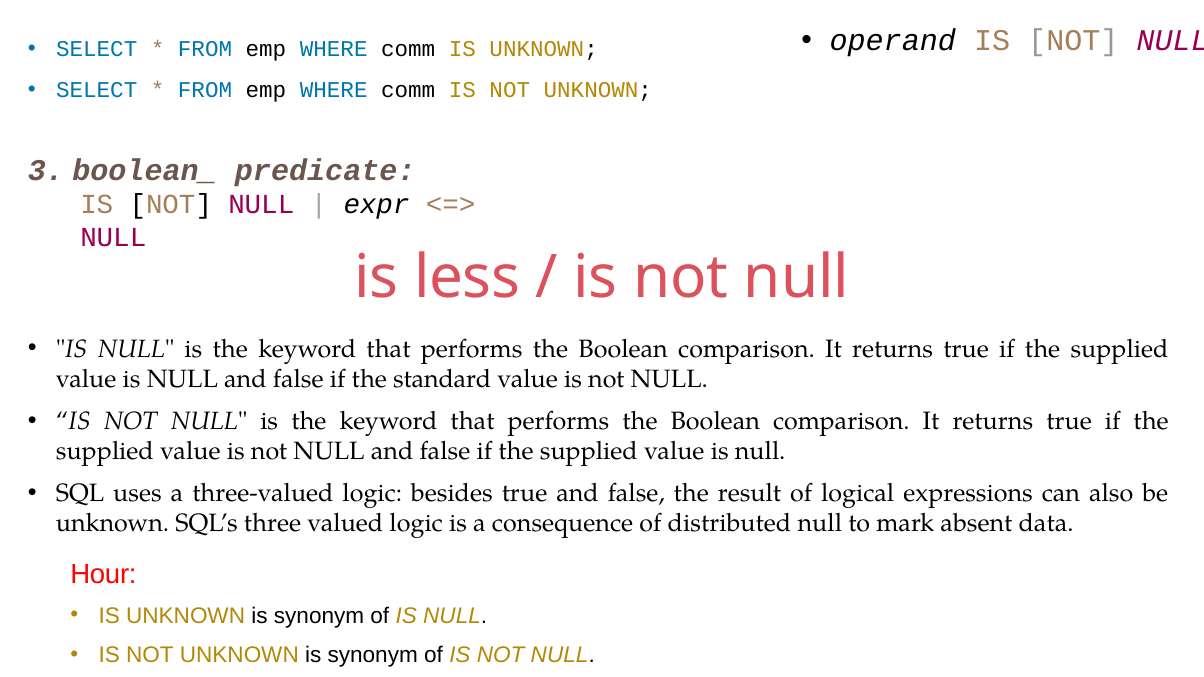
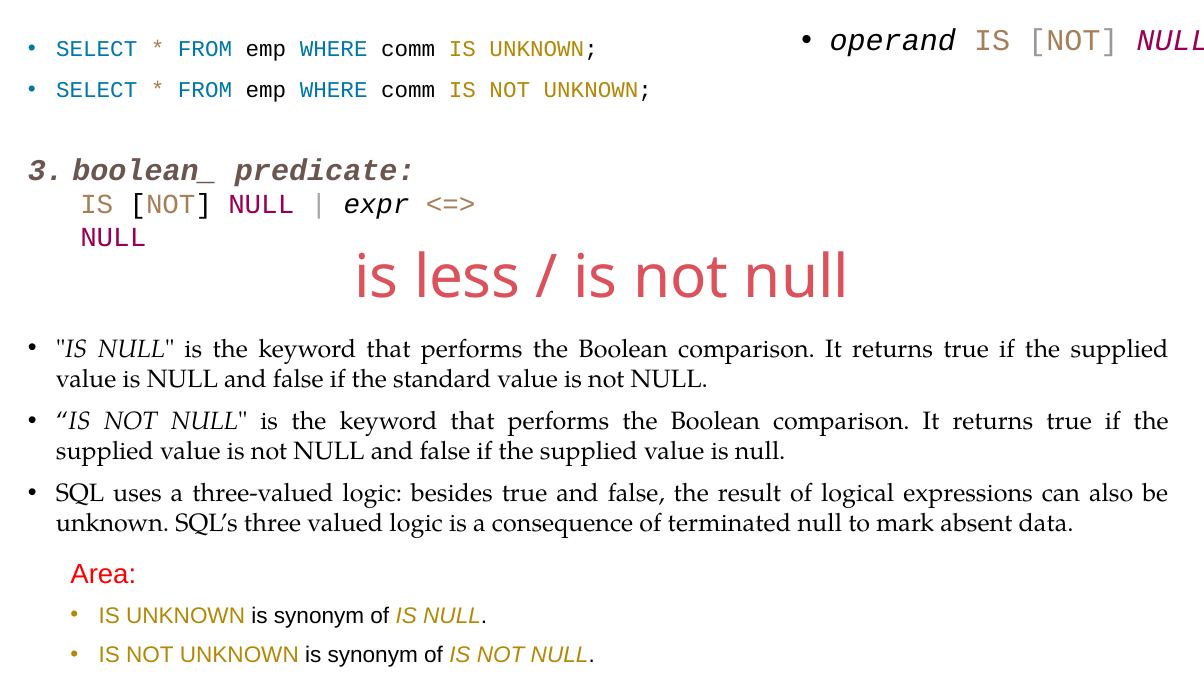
distributed: distributed -> terminated
Hour: Hour -> Area
